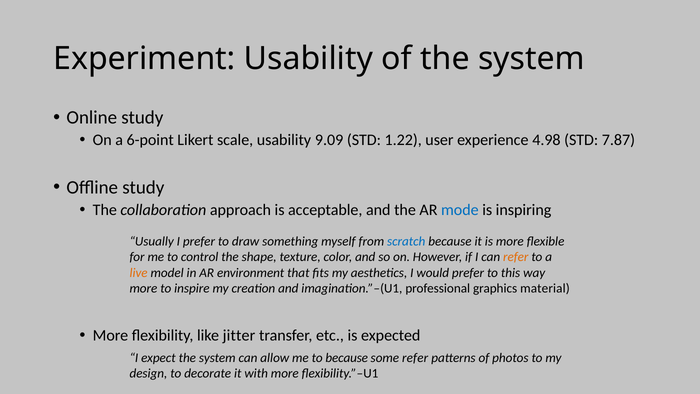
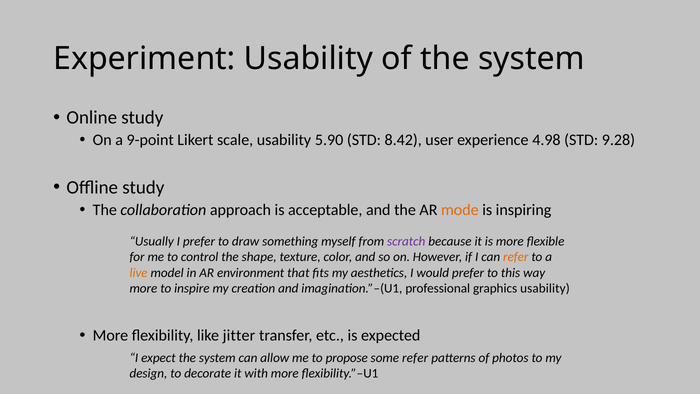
6-point: 6-point -> 9-point
9.09: 9.09 -> 5.90
1.22: 1.22 -> 8.42
7.87: 7.87 -> 9.28
mode colour: blue -> orange
scratch colour: blue -> purple
graphics material: material -> usability
to because: because -> propose
